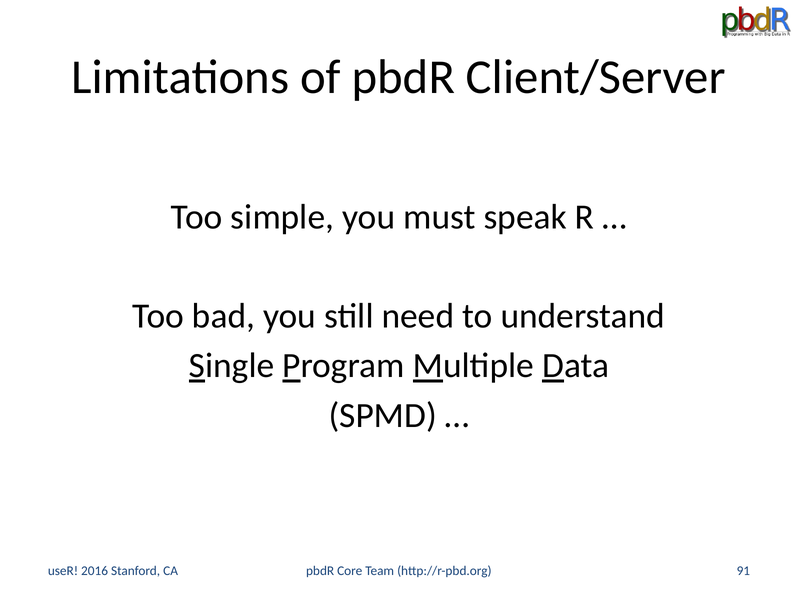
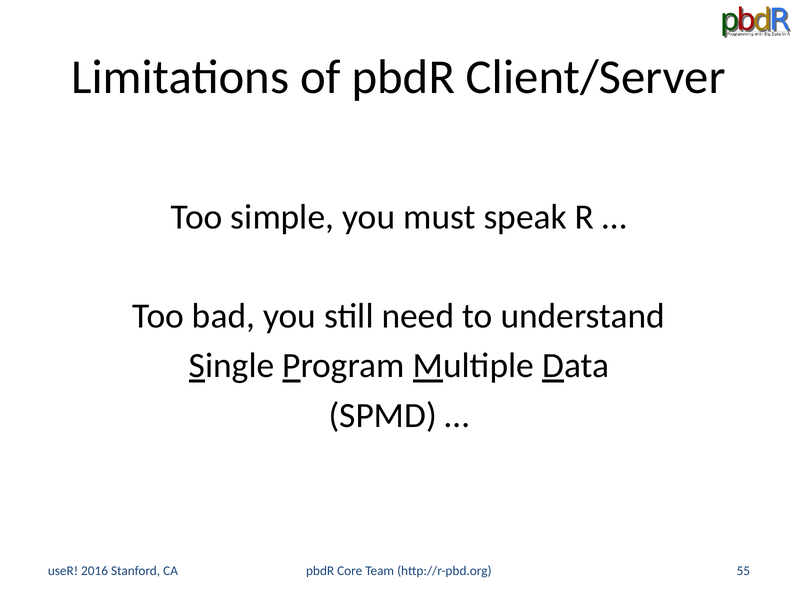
91: 91 -> 55
